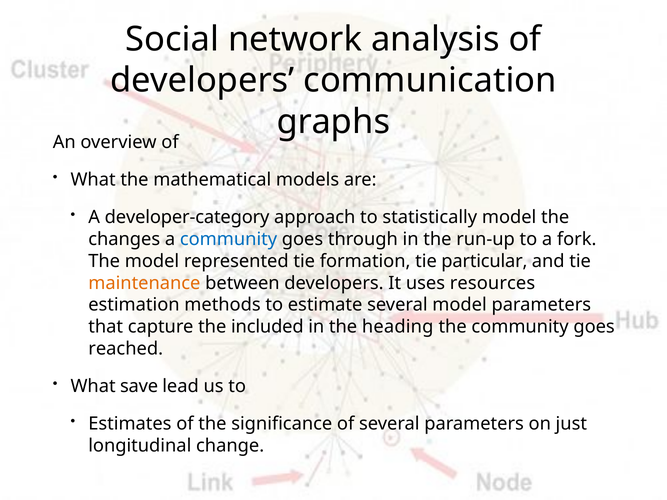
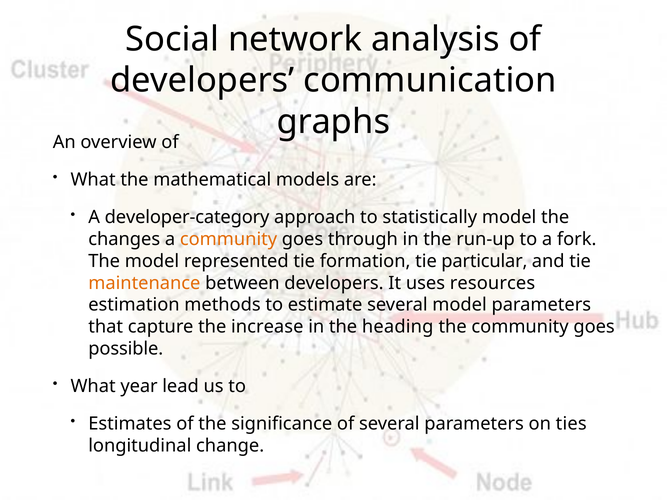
community at (229, 239) colour: blue -> orange
included: included -> increase
reached: reached -> possible
save: save -> year
just: just -> ties
